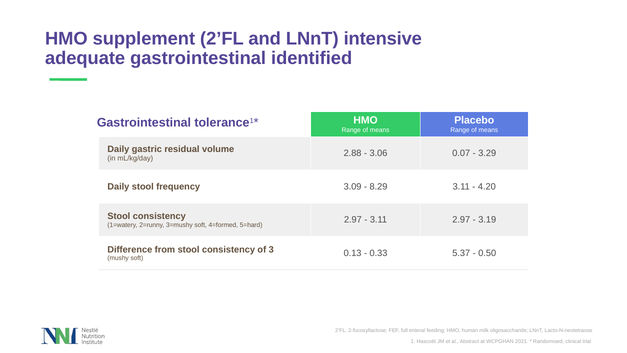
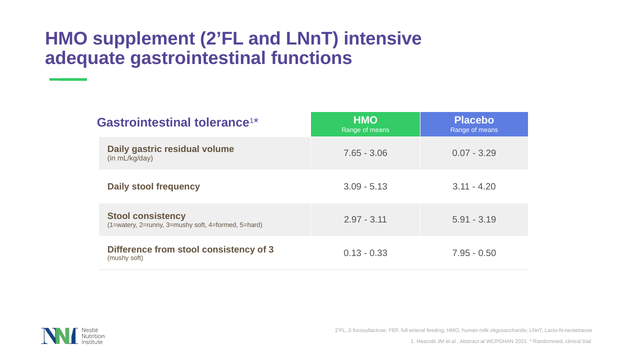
identified: identified -> functions
2.88: 2.88 -> 7.65
8.29: 8.29 -> 5.13
3.11 2.97: 2.97 -> 5.91
5.37: 5.37 -> 7.95
